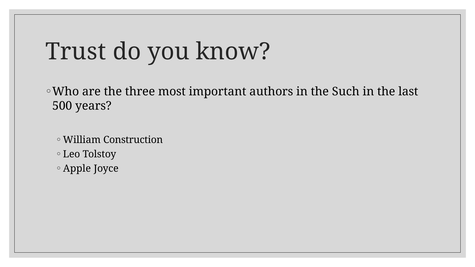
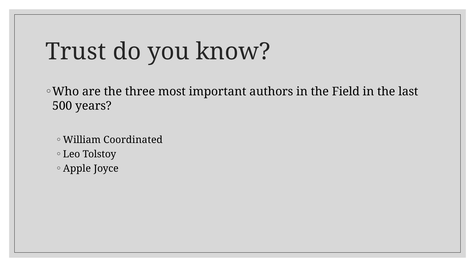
Such: Such -> Field
Construction: Construction -> Coordinated
